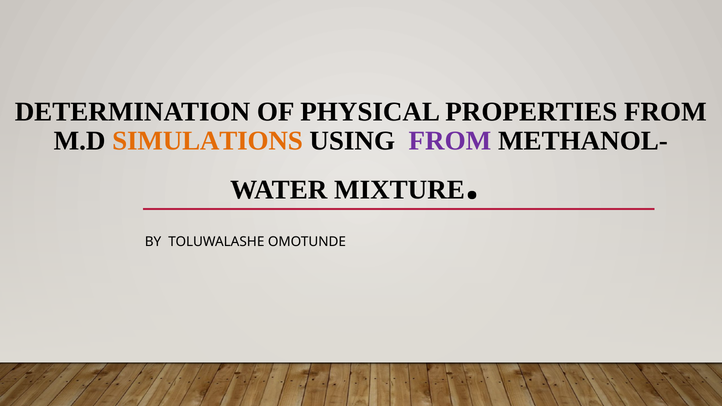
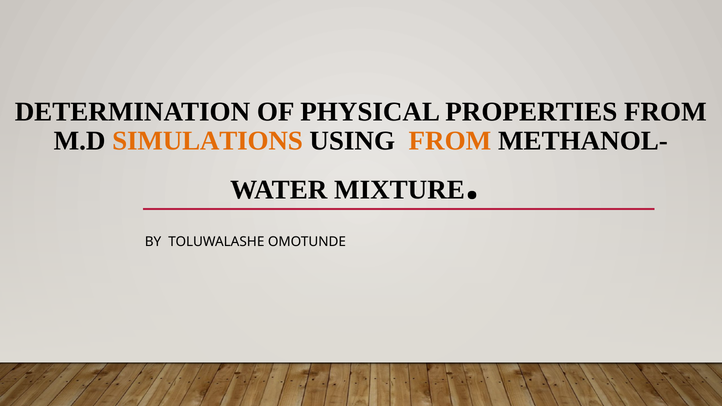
FROM at (450, 141) colour: purple -> orange
